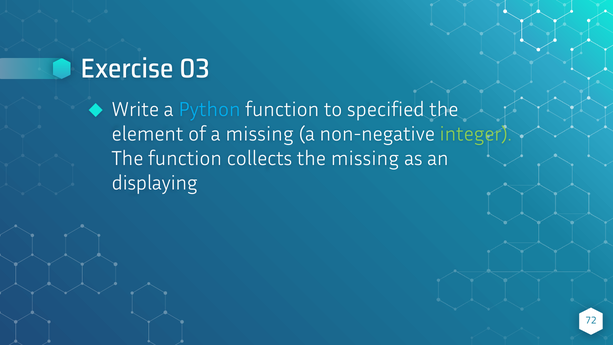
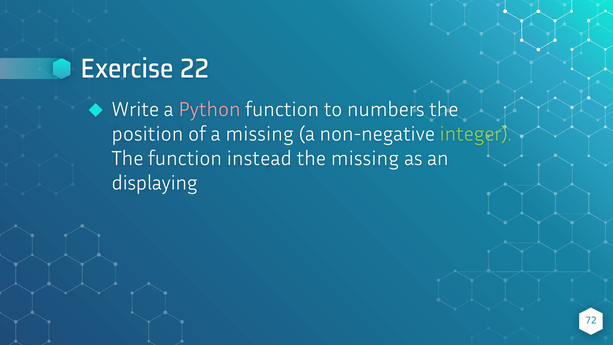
03: 03 -> 22
Python colour: light blue -> pink
specified: specified -> numbers
element: element -> position
collects: collects -> instead
